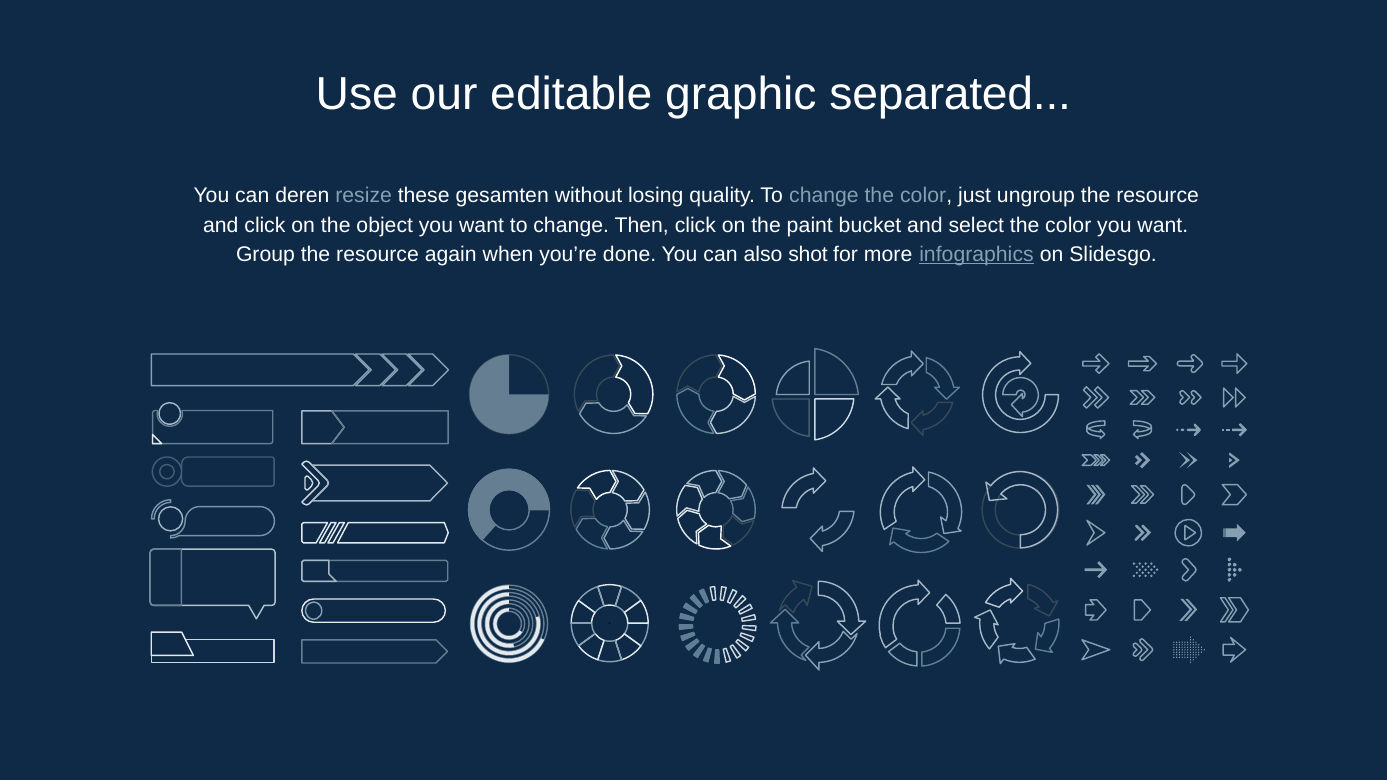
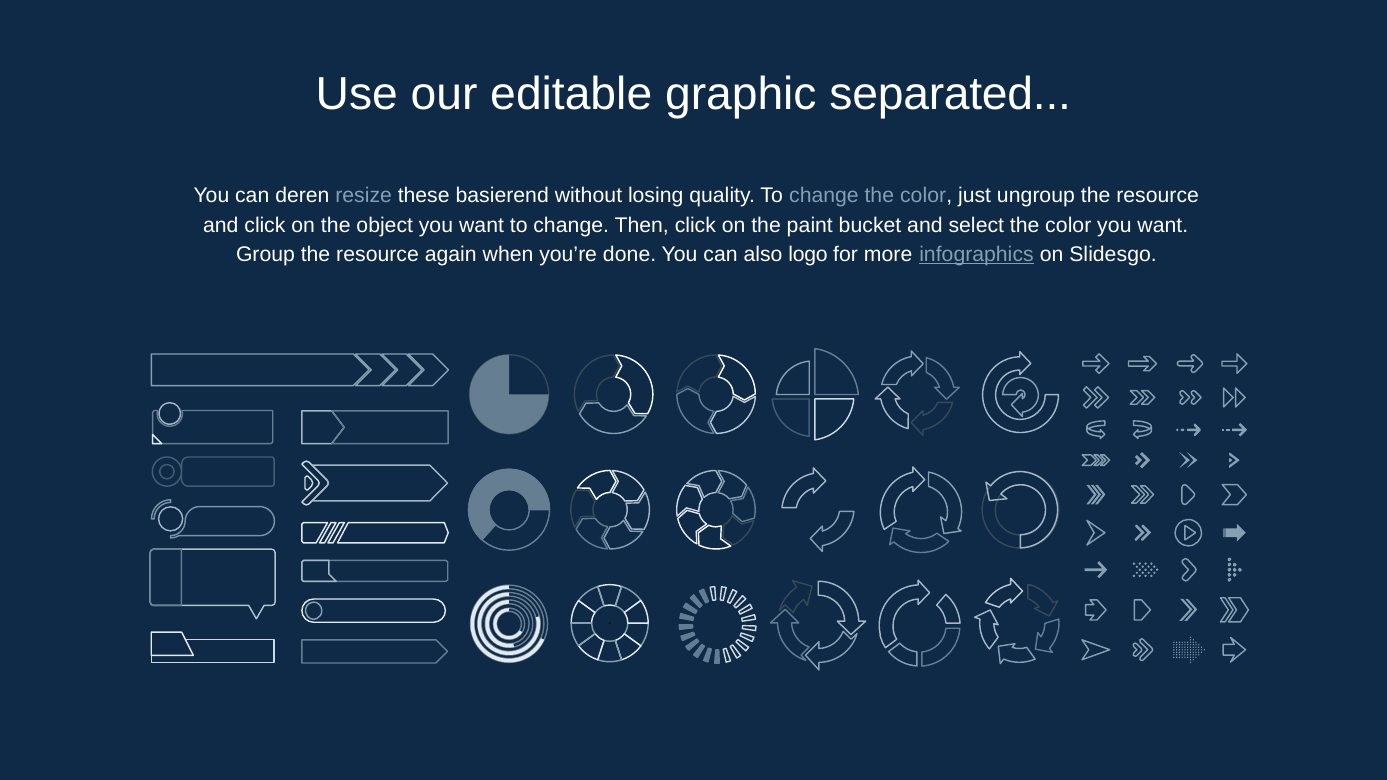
gesamten: gesamten -> basierend
shot: shot -> logo
